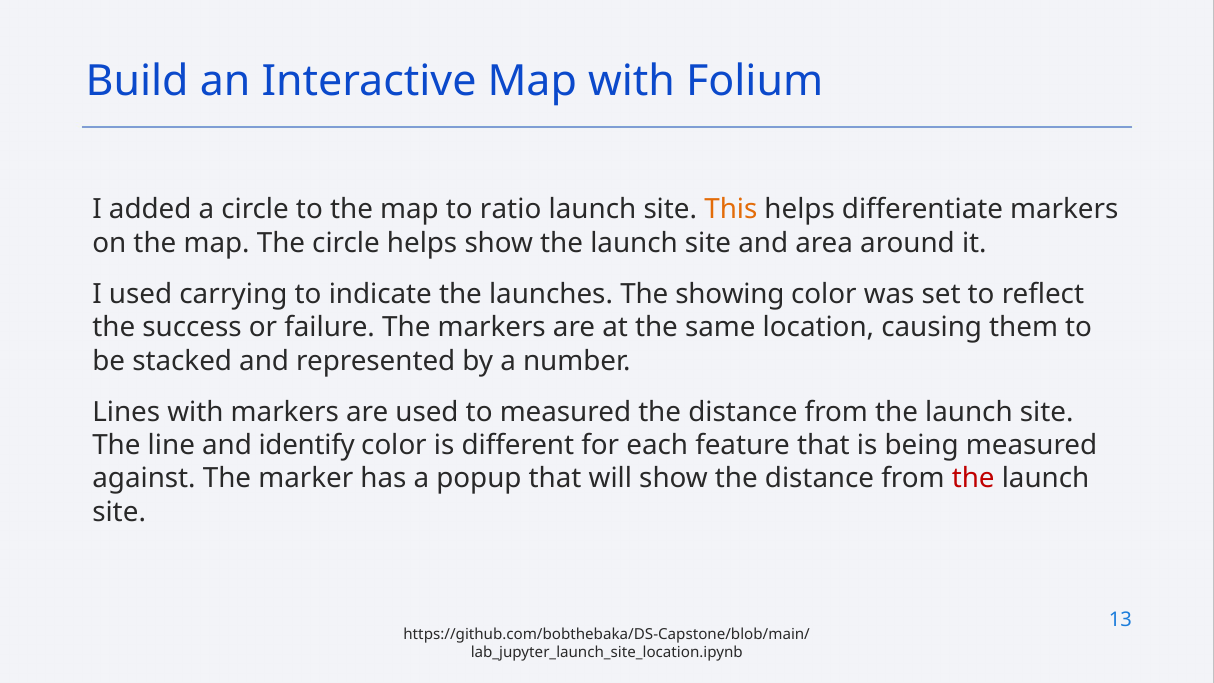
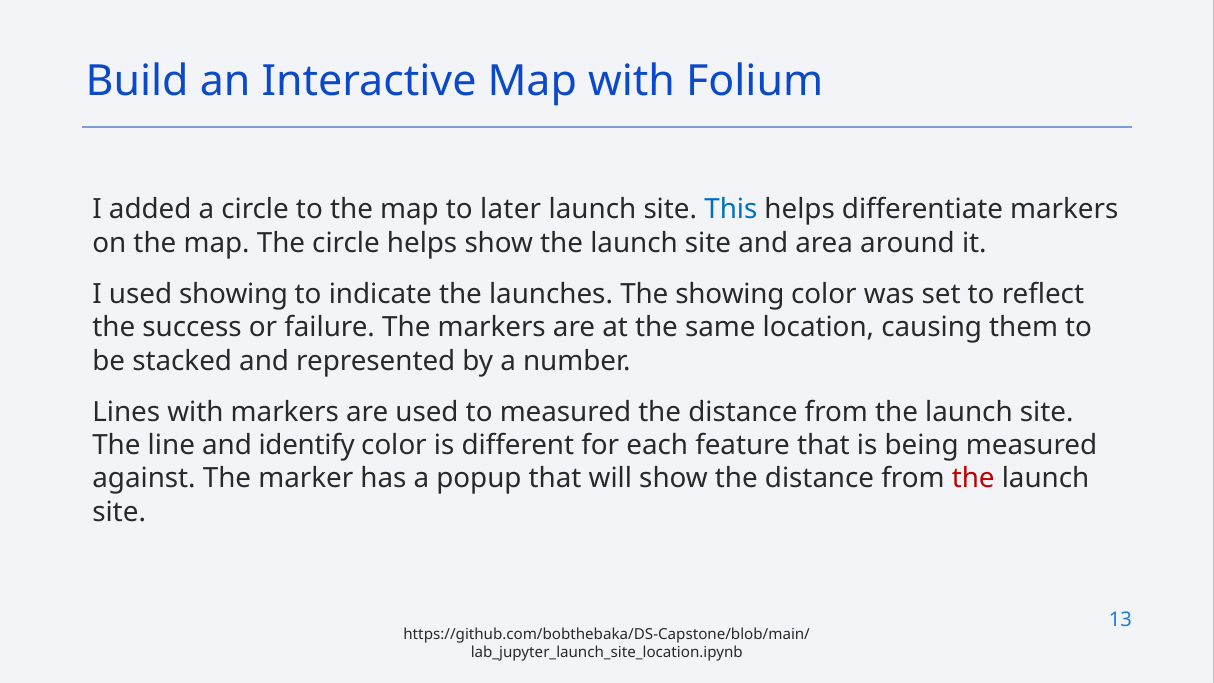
ratio: ratio -> later
This colour: orange -> blue
used carrying: carrying -> showing
